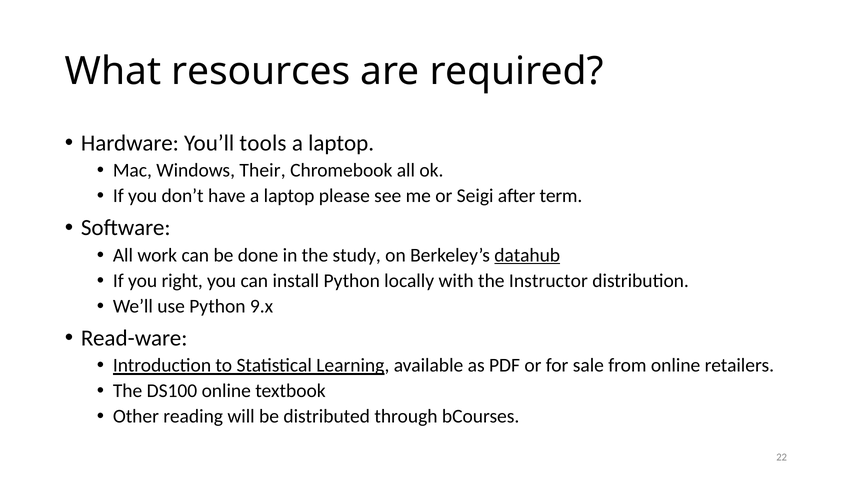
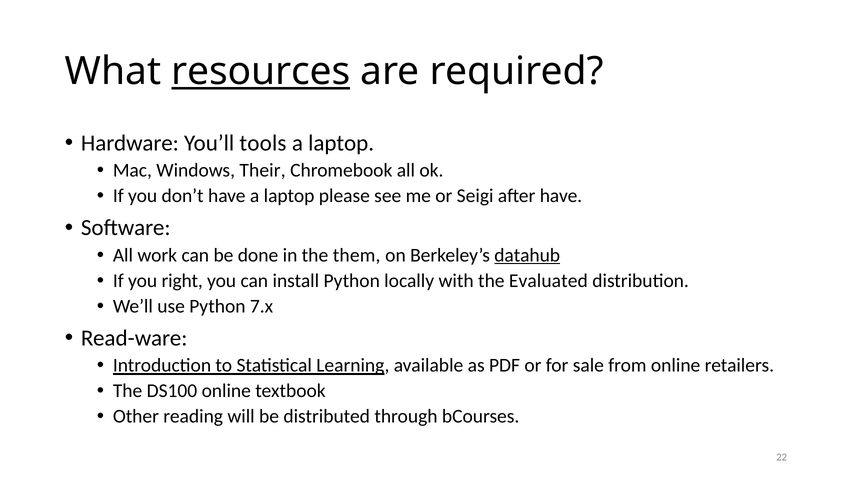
resources underline: none -> present
after term: term -> have
study: study -> them
Instructor: Instructor -> Evaluated
9.x: 9.x -> 7.x
